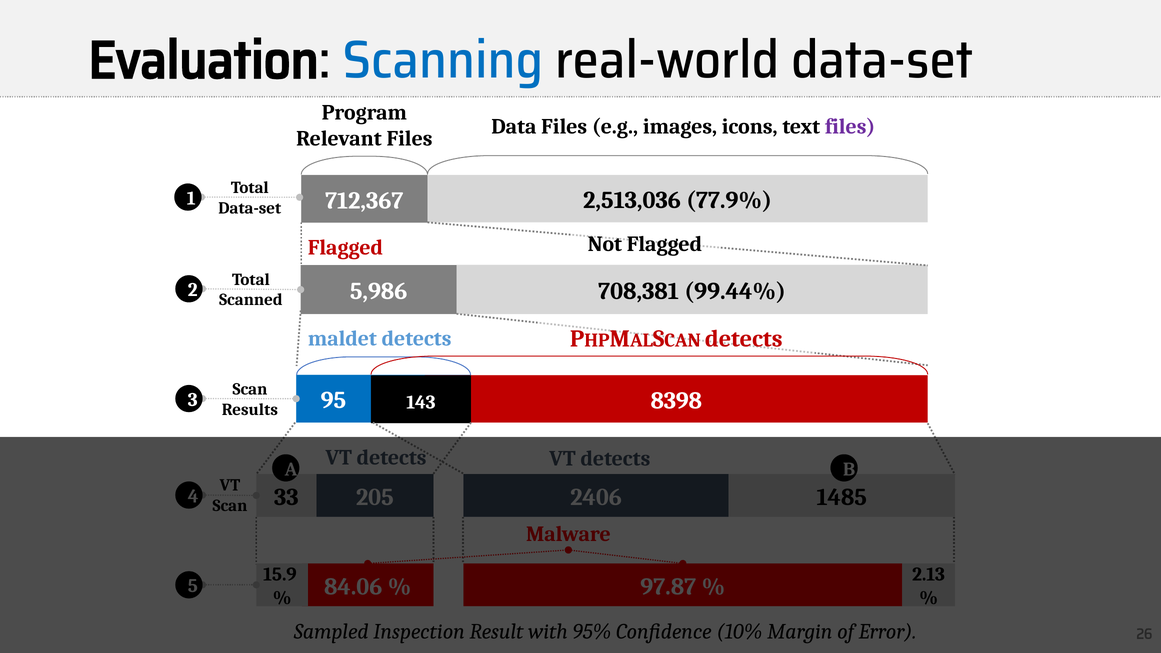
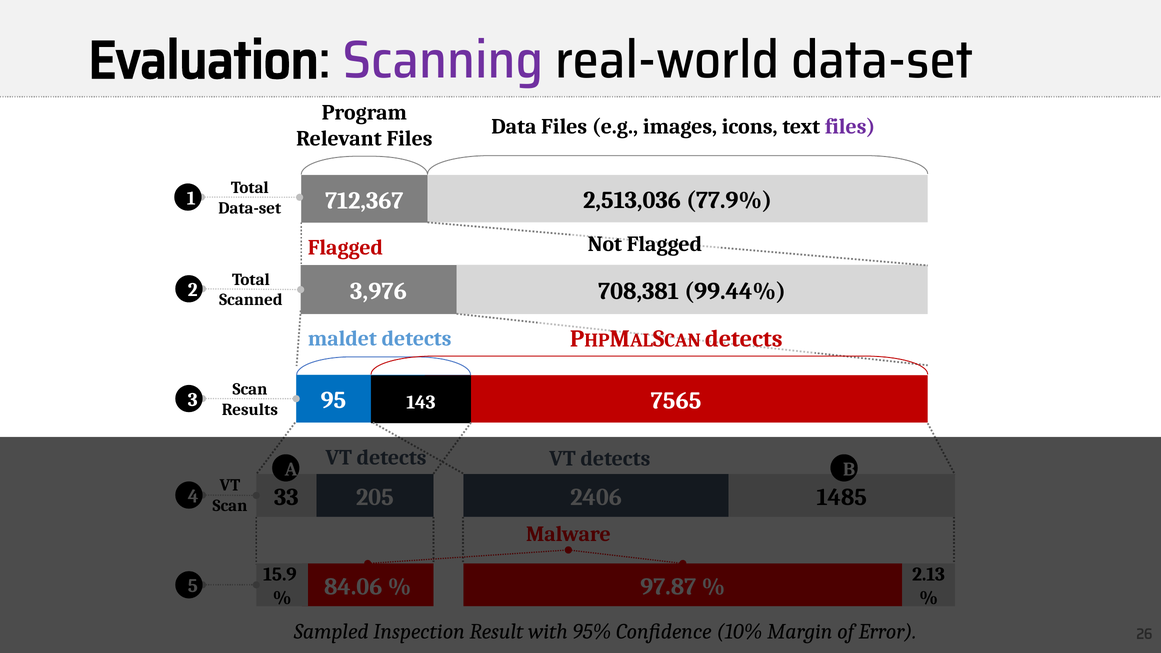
Scanning colour: blue -> purple
5,986: 5,986 -> 3,976
8398: 8398 -> 7565
